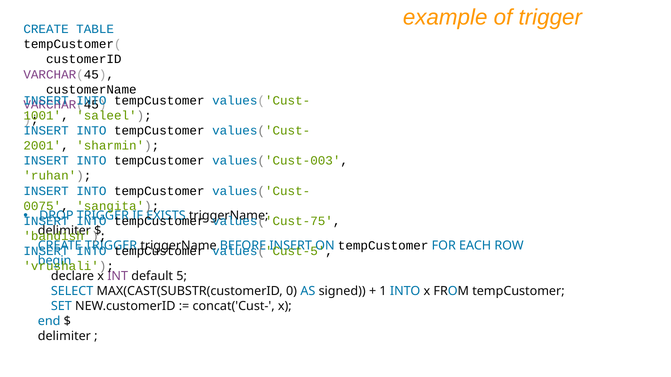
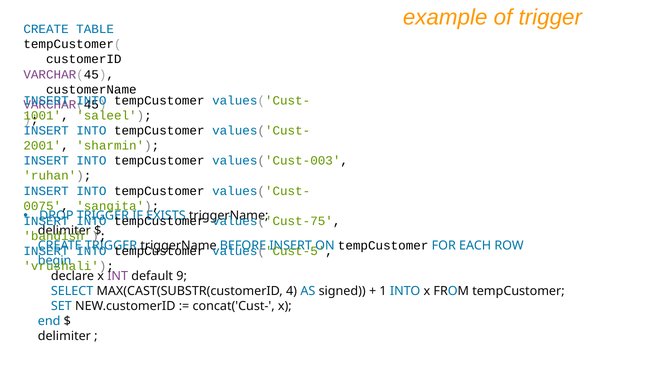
5: 5 -> 9
0: 0 -> 4
